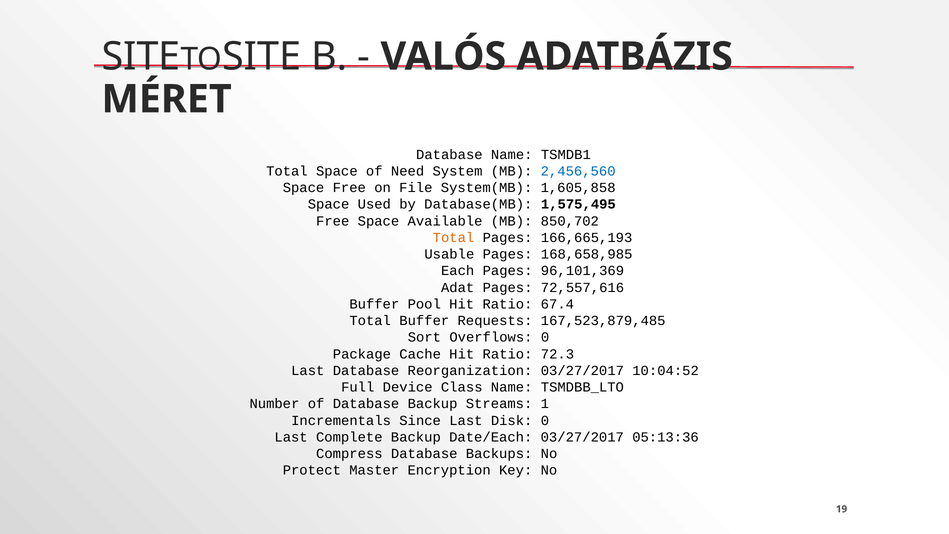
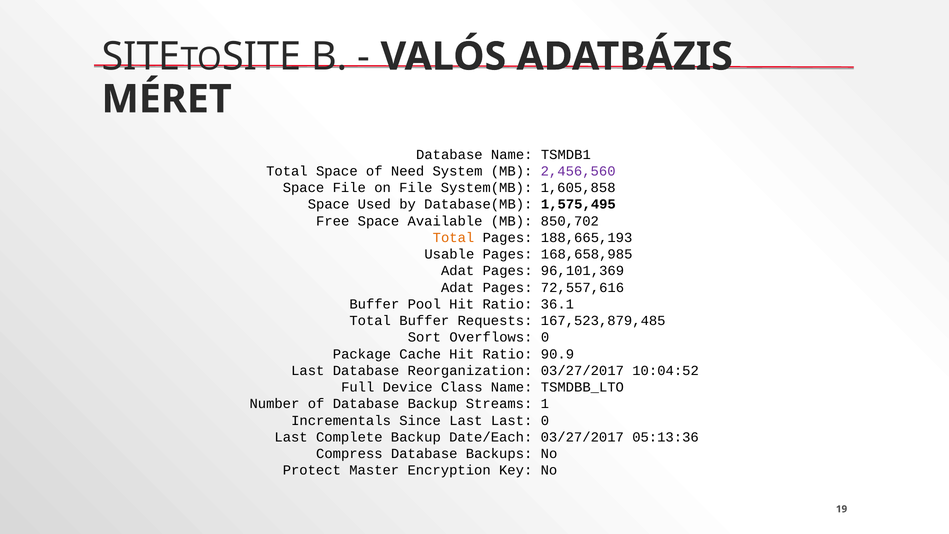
2,456,560 colour: blue -> purple
Space Free: Free -> File
166,665,193: 166,665,193 -> 188,665,193
Each at (458, 271): Each -> Adat
67.4: 67.4 -> 36.1
72.3: 72.3 -> 90.9
Last Disk: Disk -> Last
